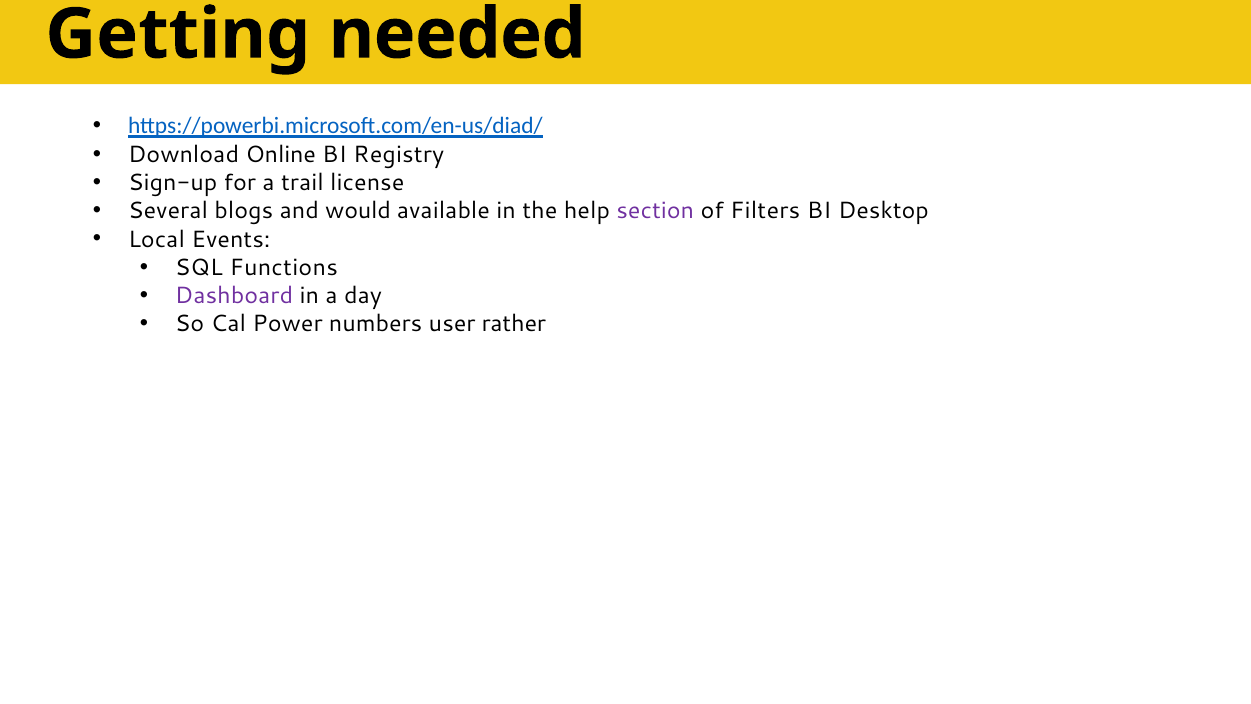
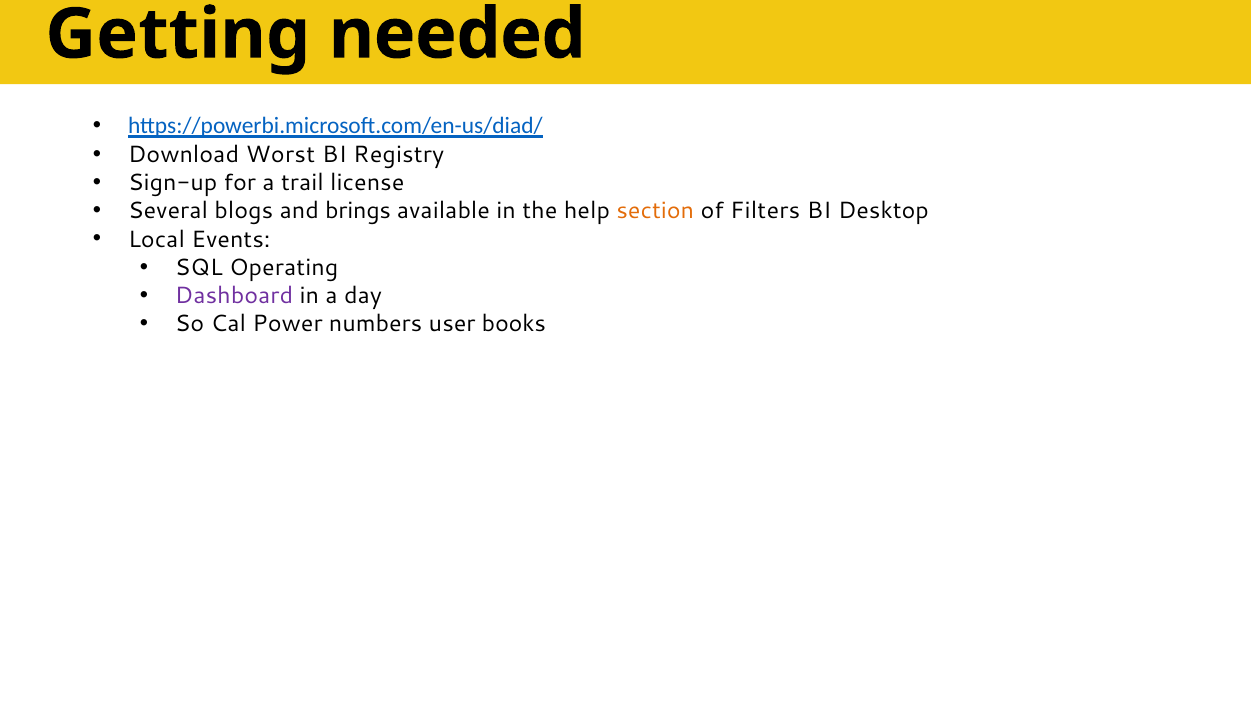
Online: Online -> Worst
would: would -> brings
section colour: purple -> orange
Functions: Functions -> Operating
rather: rather -> books
